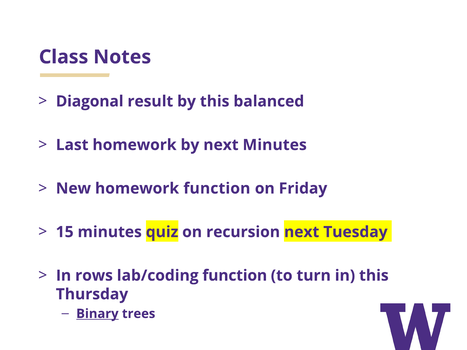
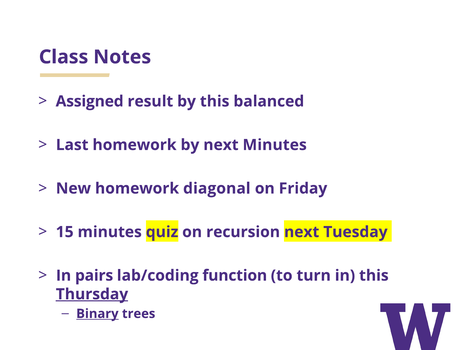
Diagonal: Diagonal -> Assigned
homework function: function -> diagonal
rows: rows -> pairs
Thursday underline: none -> present
